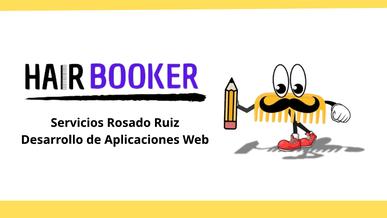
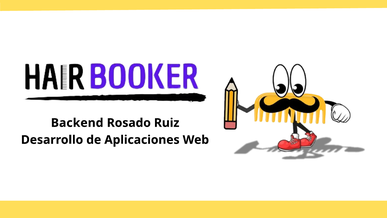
Servicios: Servicios -> Backend
